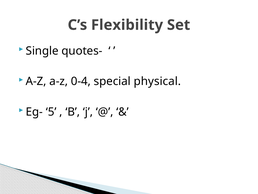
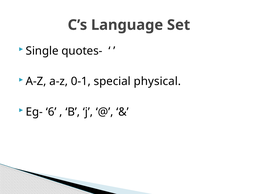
Flexibility: Flexibility -> Language
0-4: 0-4 -> 0-1
5: 5 -> 6
